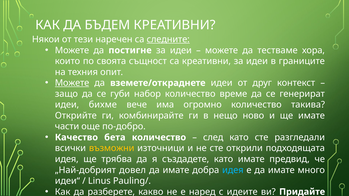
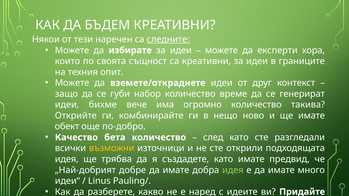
постигне: постигне -> избирате
тестваме: тестваме -> експерти
Можете at (72, 83) underline: present -> none
части: части -> обект
довел: довел -> добре
идея at (233, 170) colour: light blue -> light green
